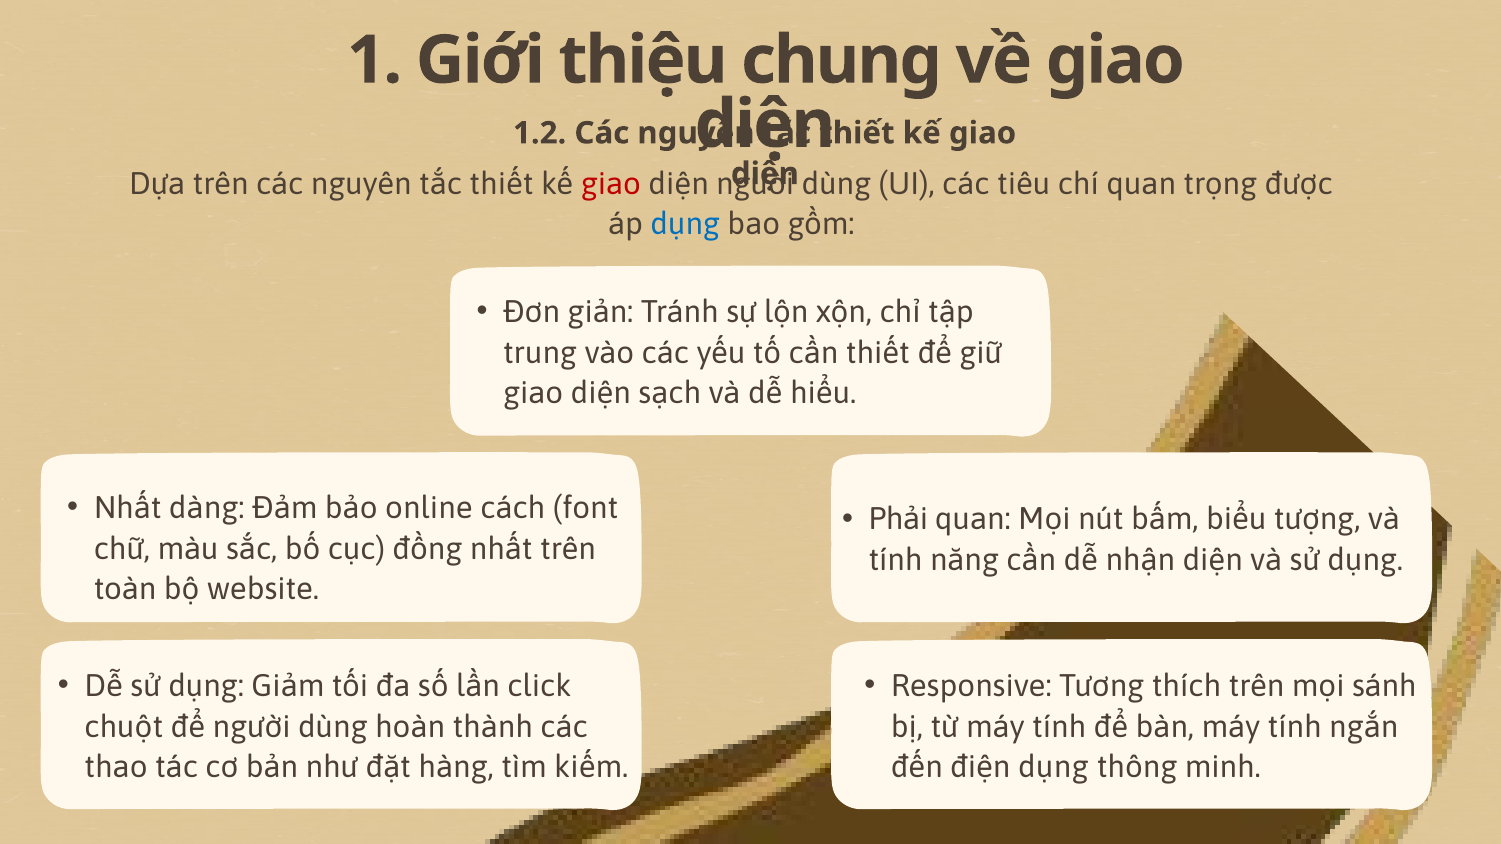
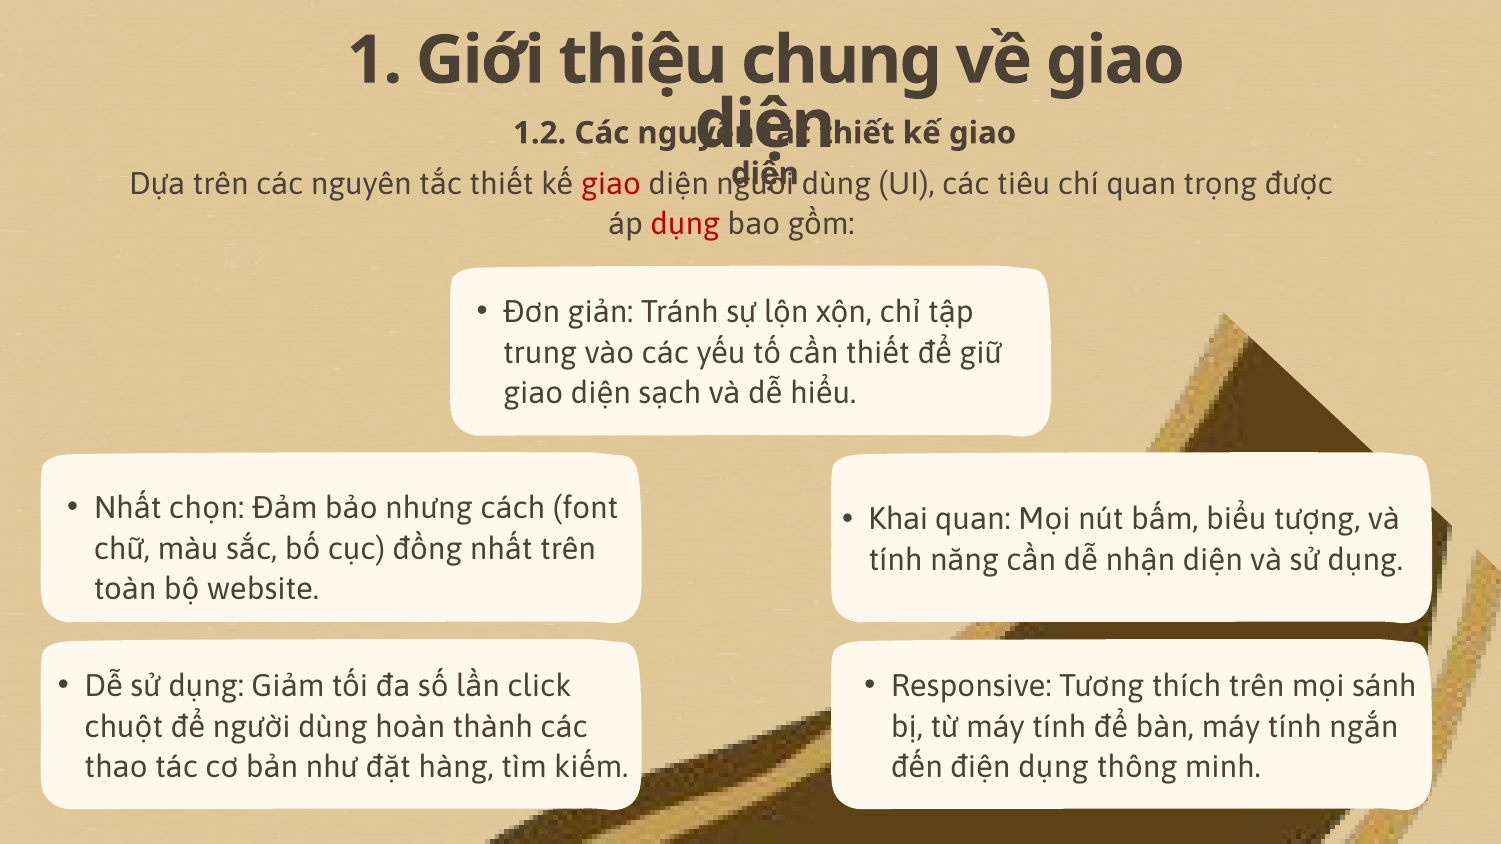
dụng at (685, 225) colour: blue -> red
dàng: dàng -> chọn
online: online -> nhưng
Phải: Phải -> Khai
